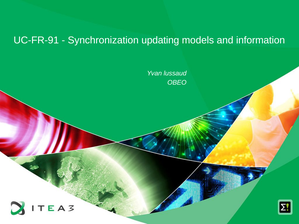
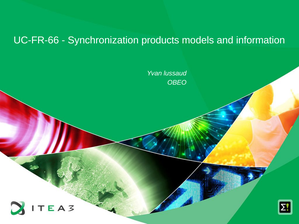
UC-FR-91: UC-FR-91 -> UC-FR-66
updating: updating -> products
